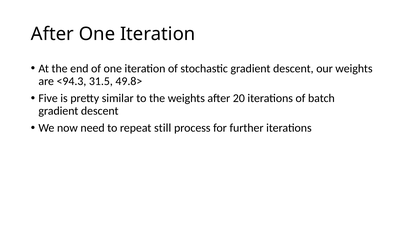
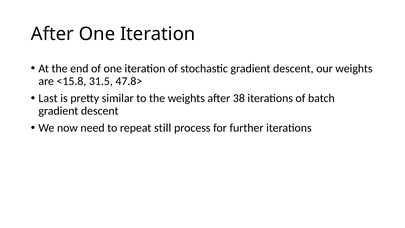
<94.3: <94.3 -> <15.8
49.8>: 49.8> -> 47.8>
Five: Five -> Last
20: 20 -> 38
